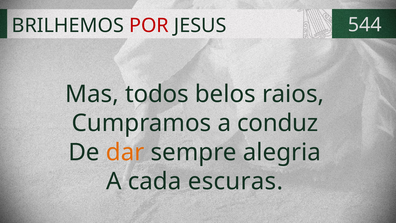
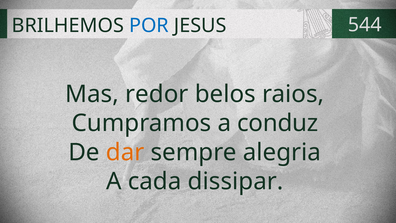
POR colour: red -> blue
todos: todos -> redor
escuras: escuras -> dissipar
